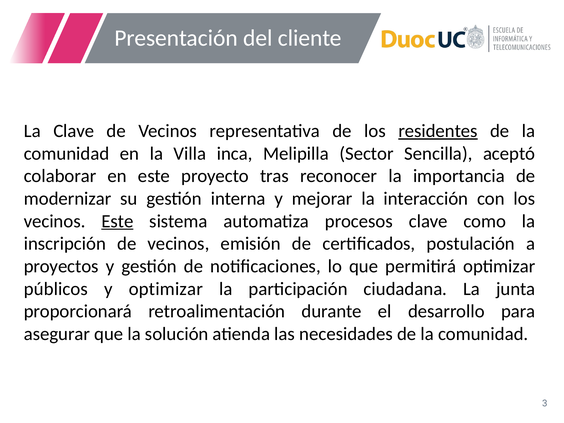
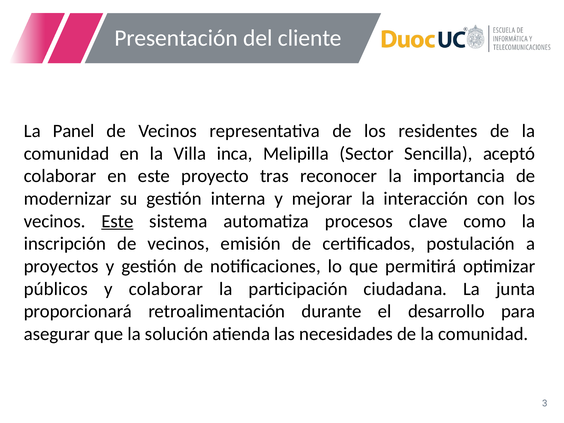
La Clave: Clave -> Panel
residentes underline: present -> none
y optimizar: optimizar -> colaborar
